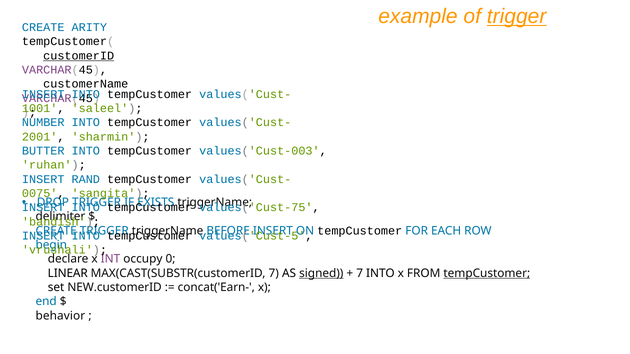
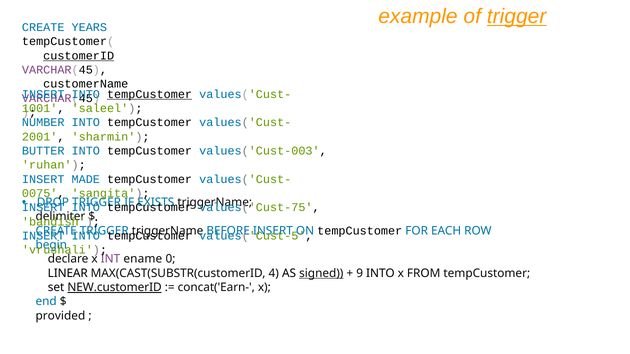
ARITY: ARITY -> YEARS
tempCustomer at (150, 94) underline: none -> present
RAND: RAND -> MADE
occupy: occupy -> ename
MAX(CAST(SUBSTR(customerID 7: 7 -> 4
7 at (360, 274): 7 -> 9
tempCustomer at (487, 274) underline: present -> none
NEW.customerID underline: none -> present
behavior: behavior -> provided
